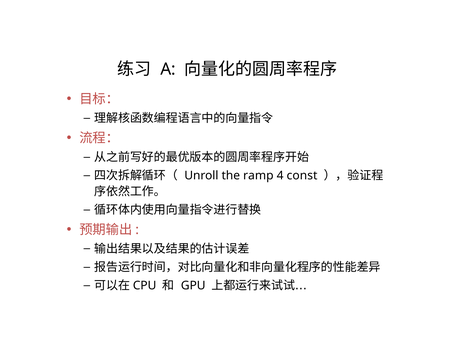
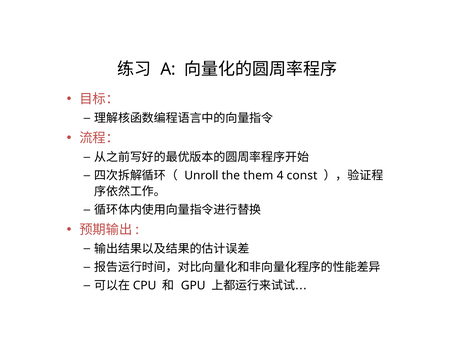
ramp: ramp -> them
